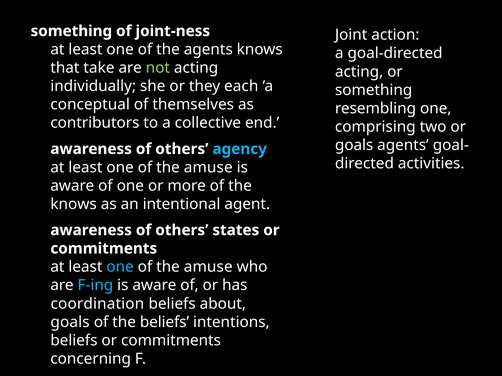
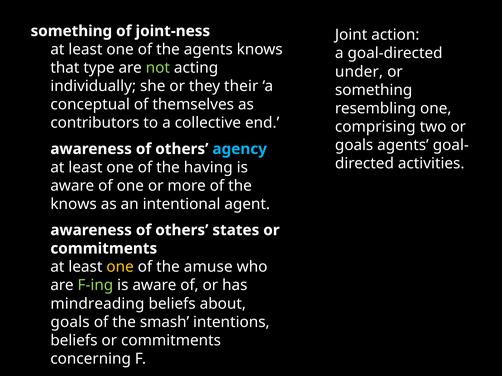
take: take -> type
acting at (359, 72): acting -> under
each: each -> their
amuse at (208, 168): amuse -> having
one at (120, 267) colour: light blue -> yellow
F-ing colour: light blue -> light green
coordination: coordination -> mindreading
the beliefs: beliefs -> smash
